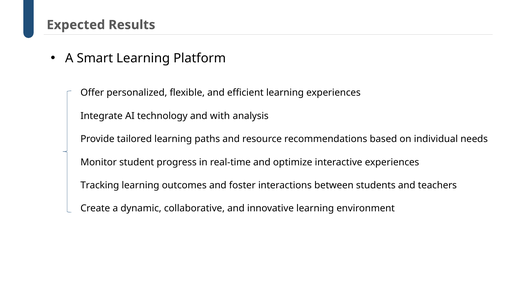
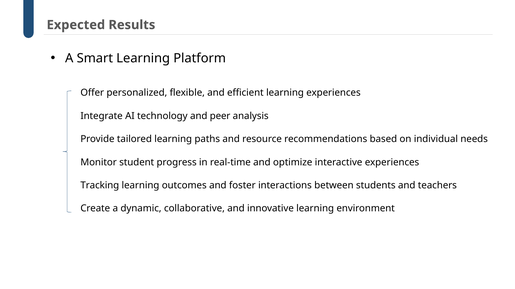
with: with -> peer
